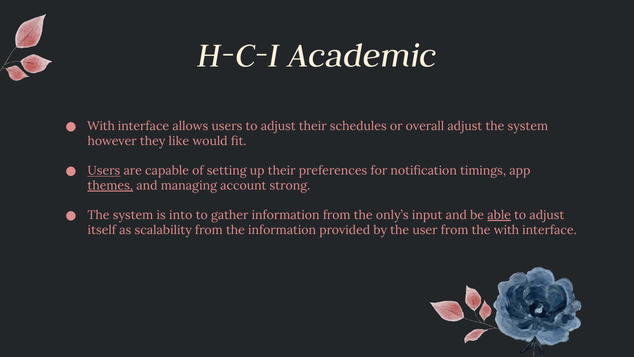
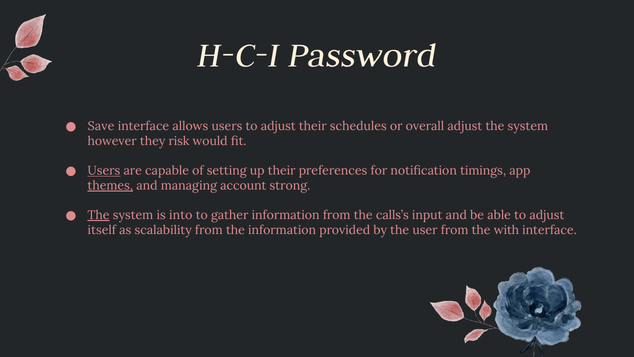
Academic: Academic -> Password
With at (101, 126): With -> Save
like: like -> risk
The at (99, 215) underline: none -> present
only’s: only’s -> calls’s
able underline: present -> none
